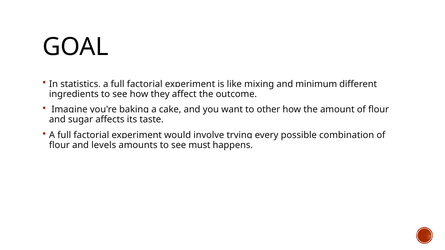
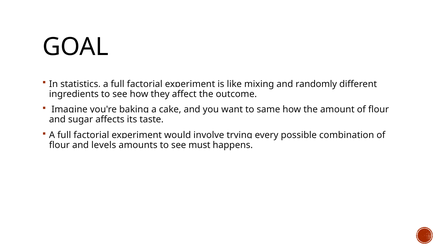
minimum: minimum -> randomly
other: other -> same
